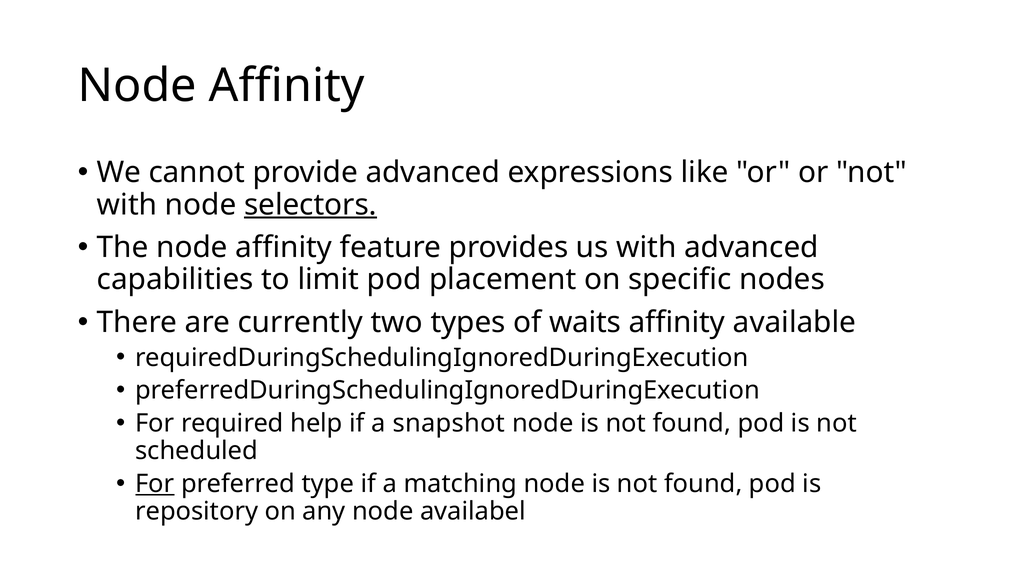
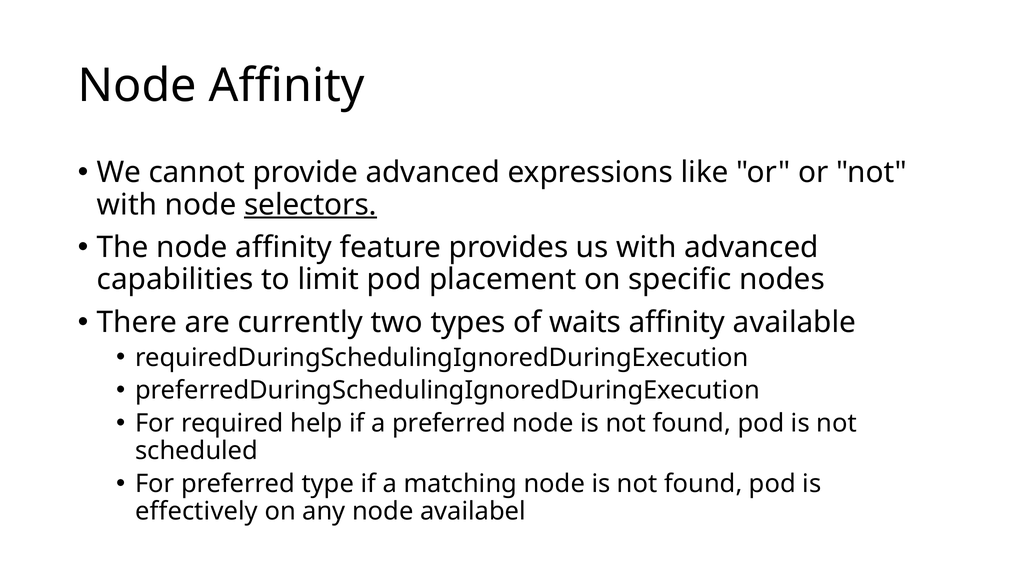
a snapshot: snapshot -> preferred
For at (155, 484) underline: present -> none
repository: repository -> effectively
